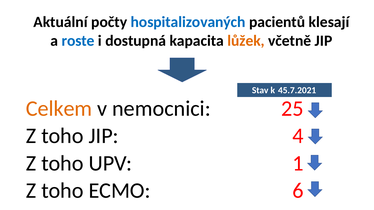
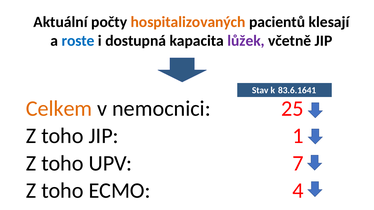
hospitalizovaných colour: blue -> orange
lůžek colour: orange -> purple
45.7.2021: 45.7.2021 -> 83.6.1641
4: 4 -> 1
1: 1 -> 7
6: 6 -> 4
